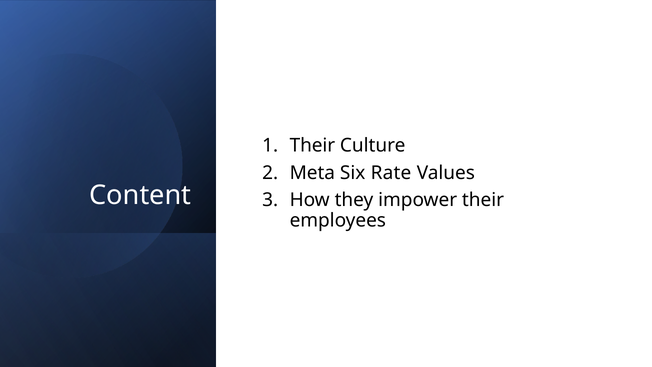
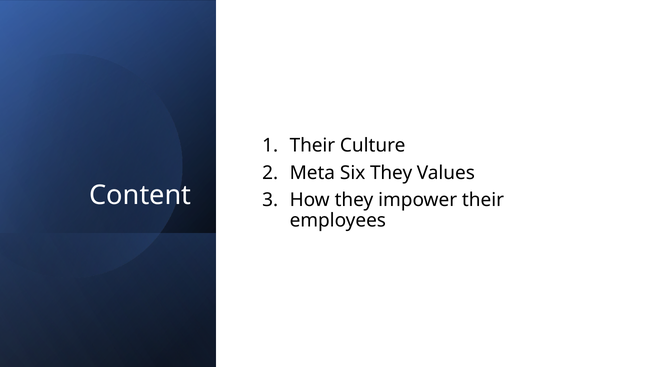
Six Rate: Rate -> They
